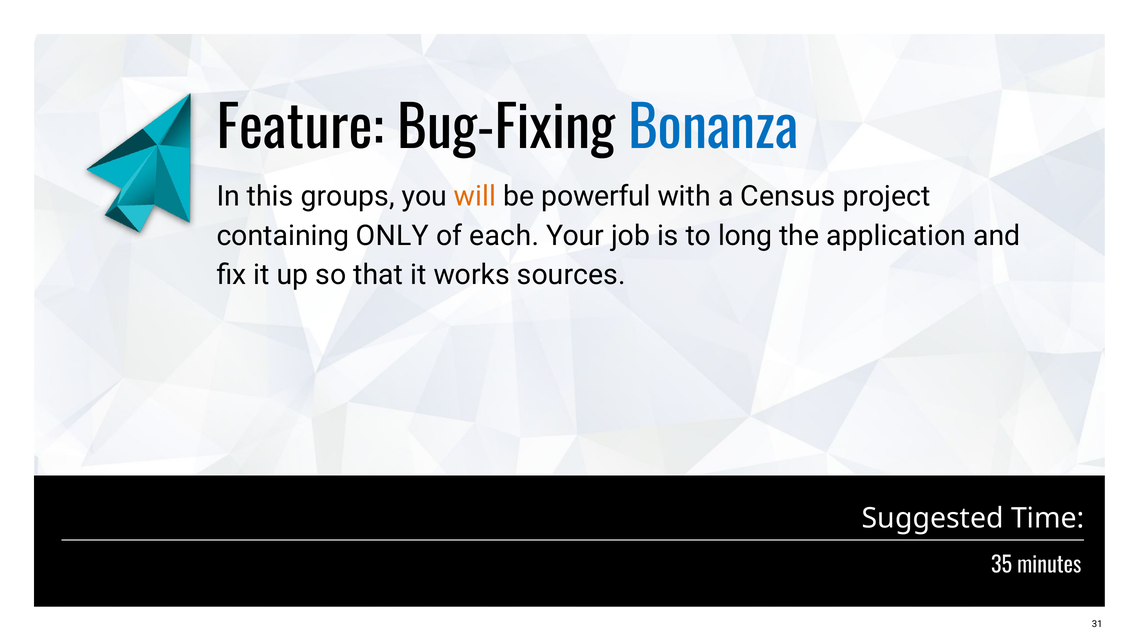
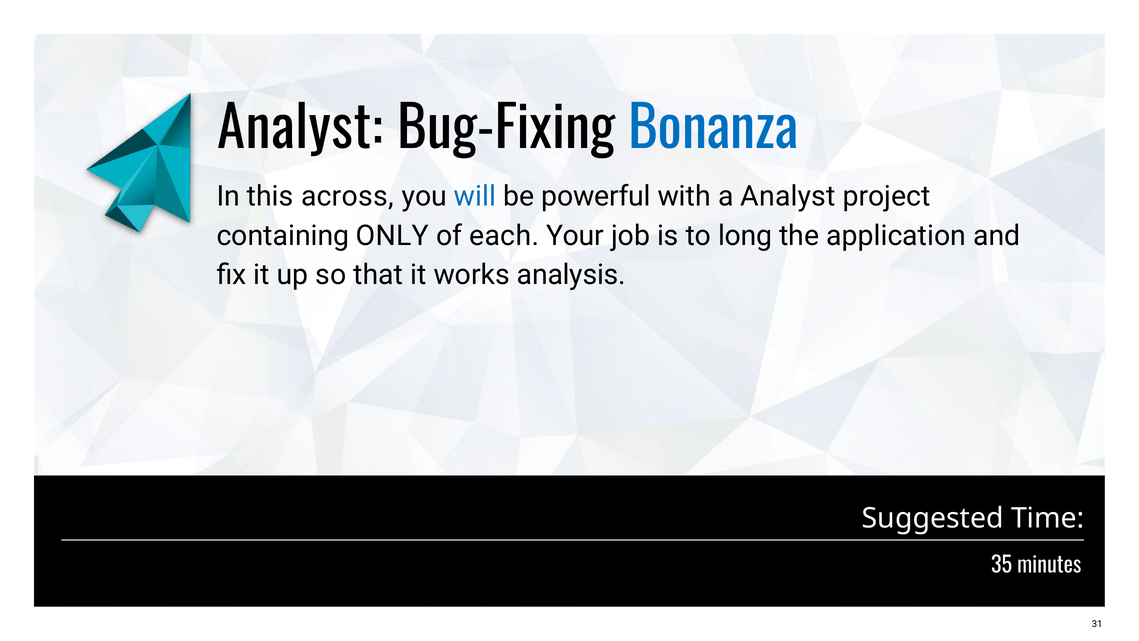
Feature at (300, 129): Feature -> Analyst
groups: groups -> across
will colour: orange -> blue
a Census: Census -> Analyst
sources: sources -> analysis
